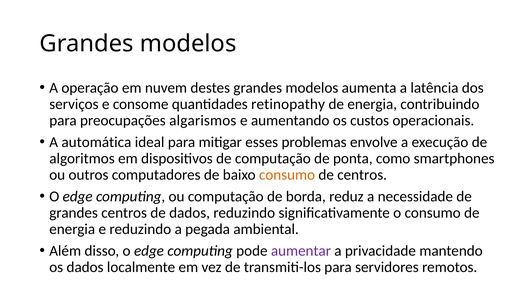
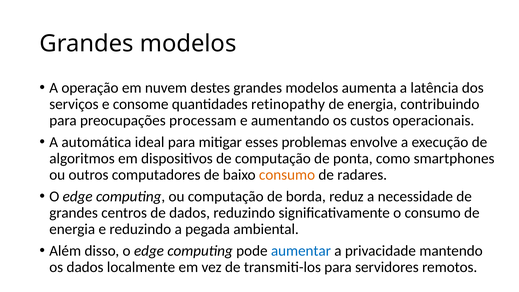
algarismos: algarismos -> processam
de centros: centros -> radares
aumentar colour: purple -> blue
